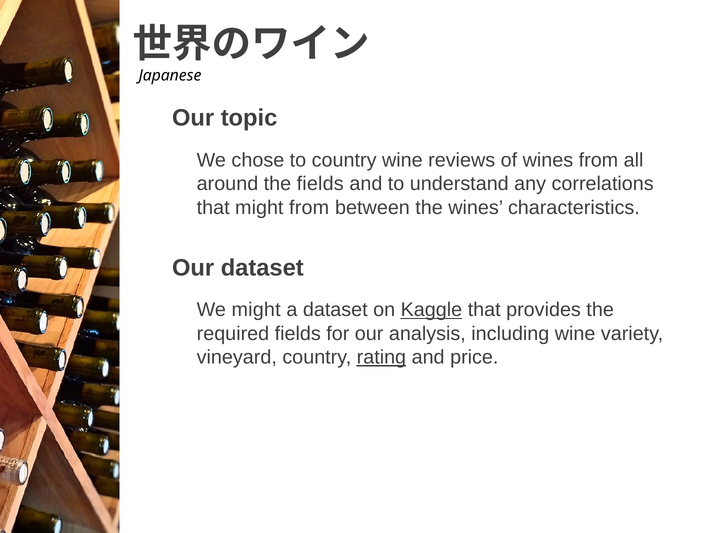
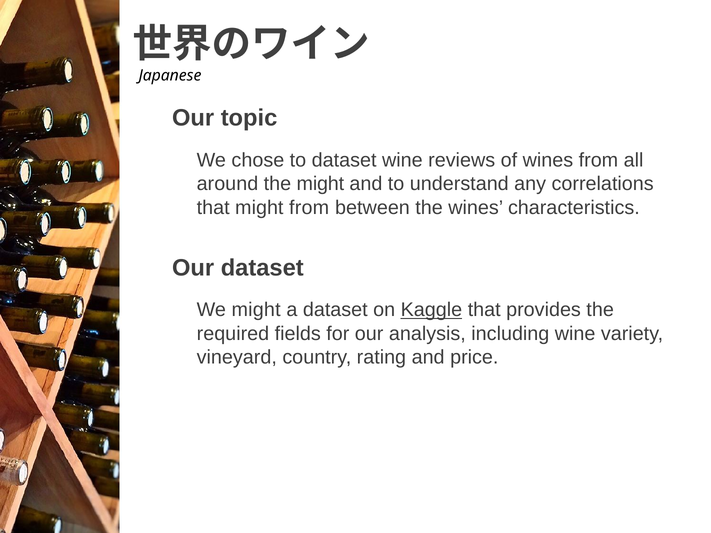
to country: country -> dataset
the fields: fields -> might
rating underline: present -> none
